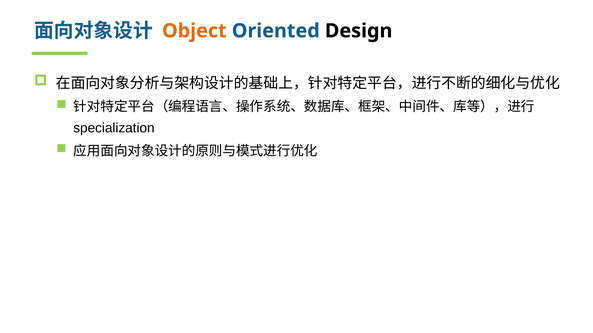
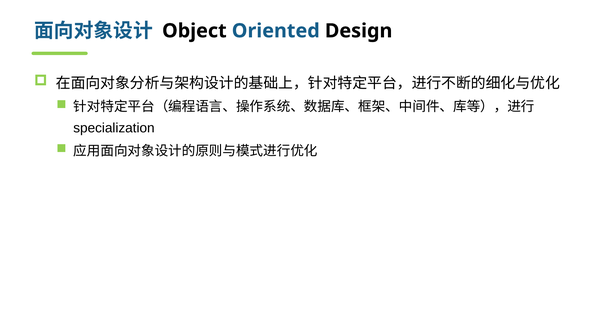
Object colour: orange -> black
